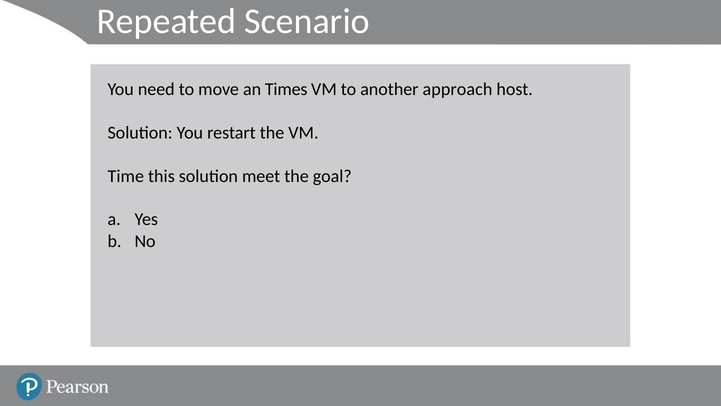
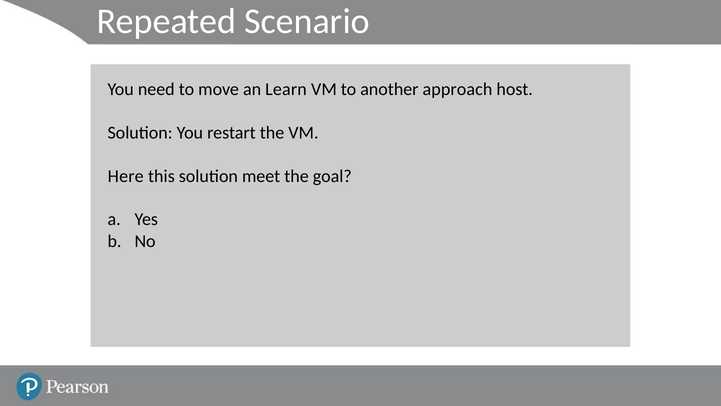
Times: Times -> Learn
Time: Time -> Here
